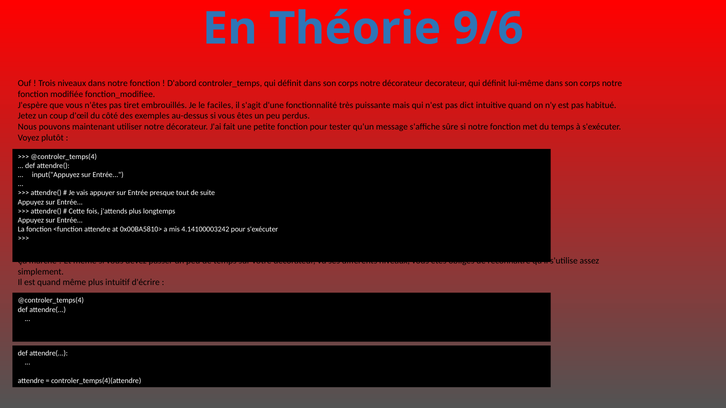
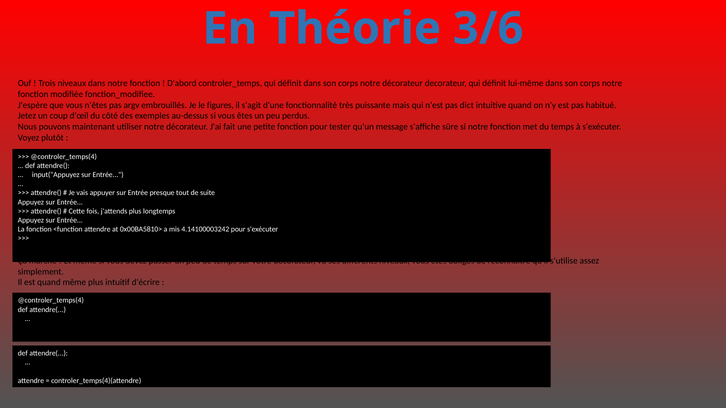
9/6: 9/6 -> 3/6
tiret: tiret -> argv
faciles: faciles -> figures
